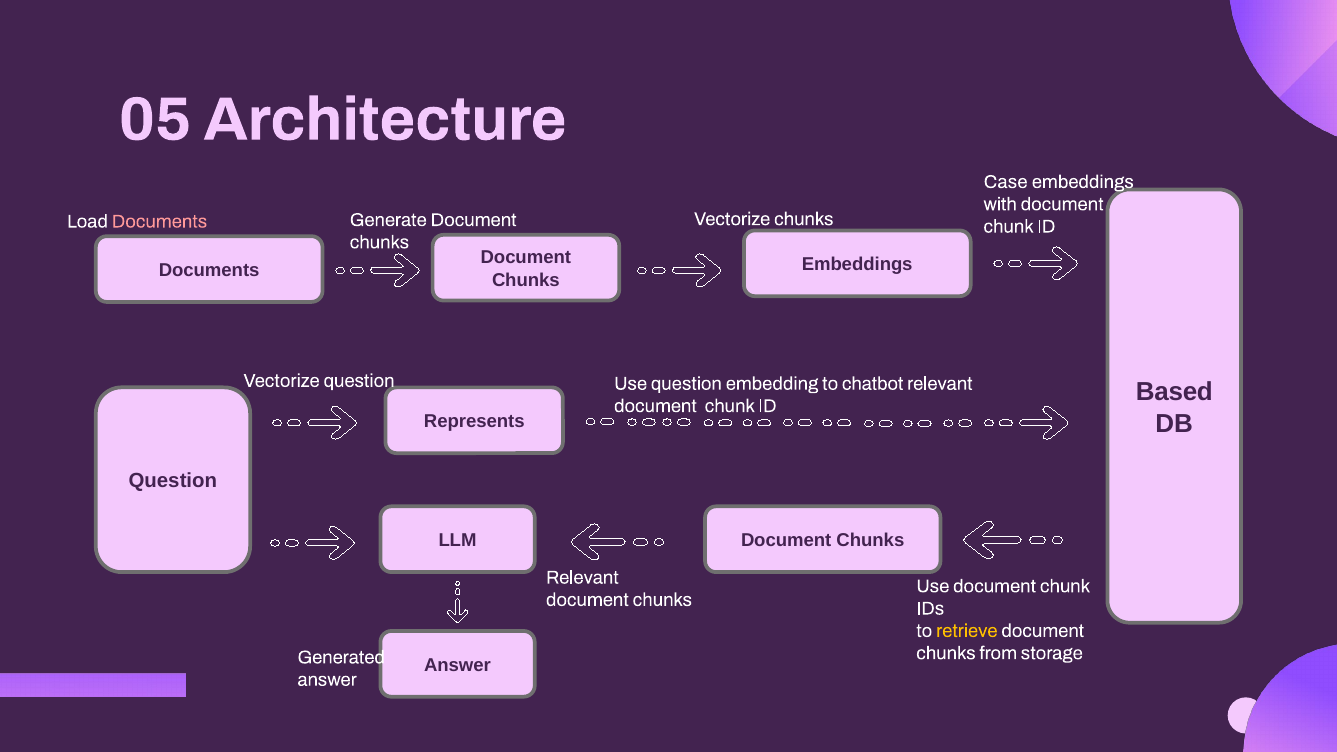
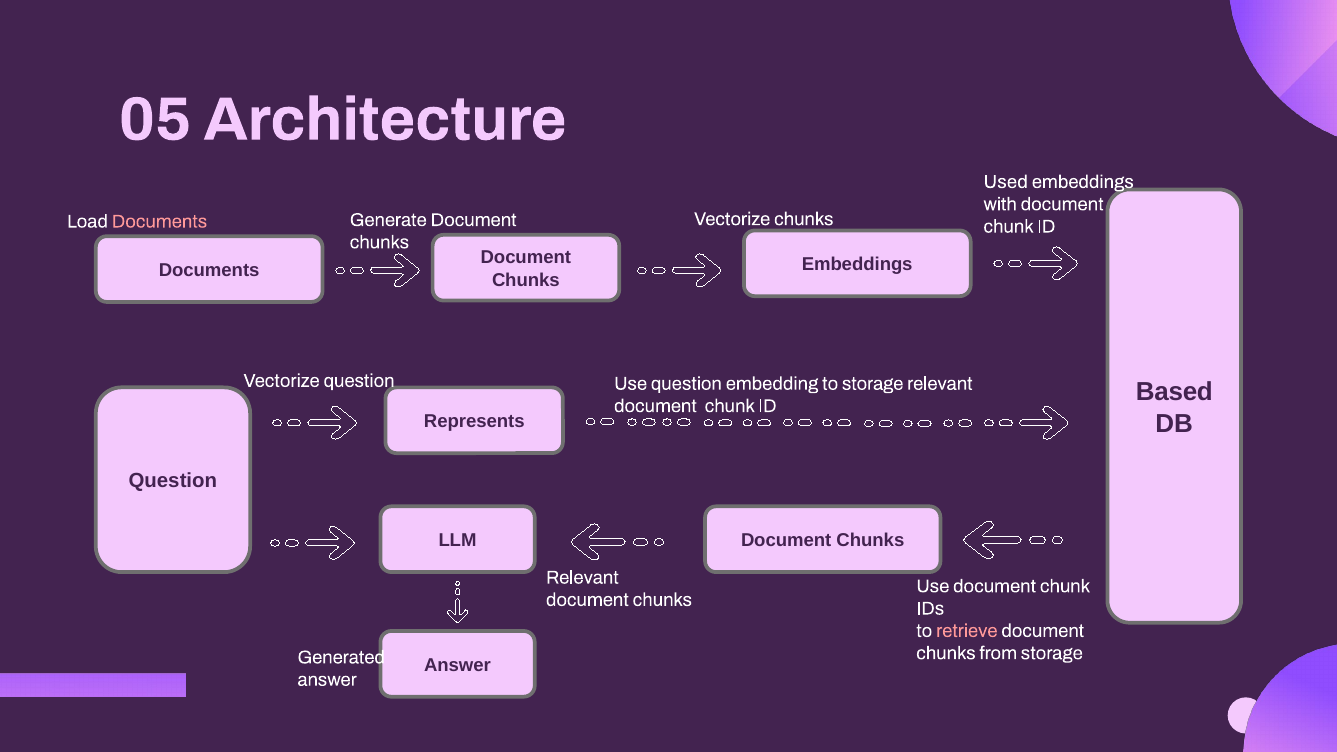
Case: Case -> Used
to chatbot: chatbot -> storage
retrieve colour: yellow -> pink
